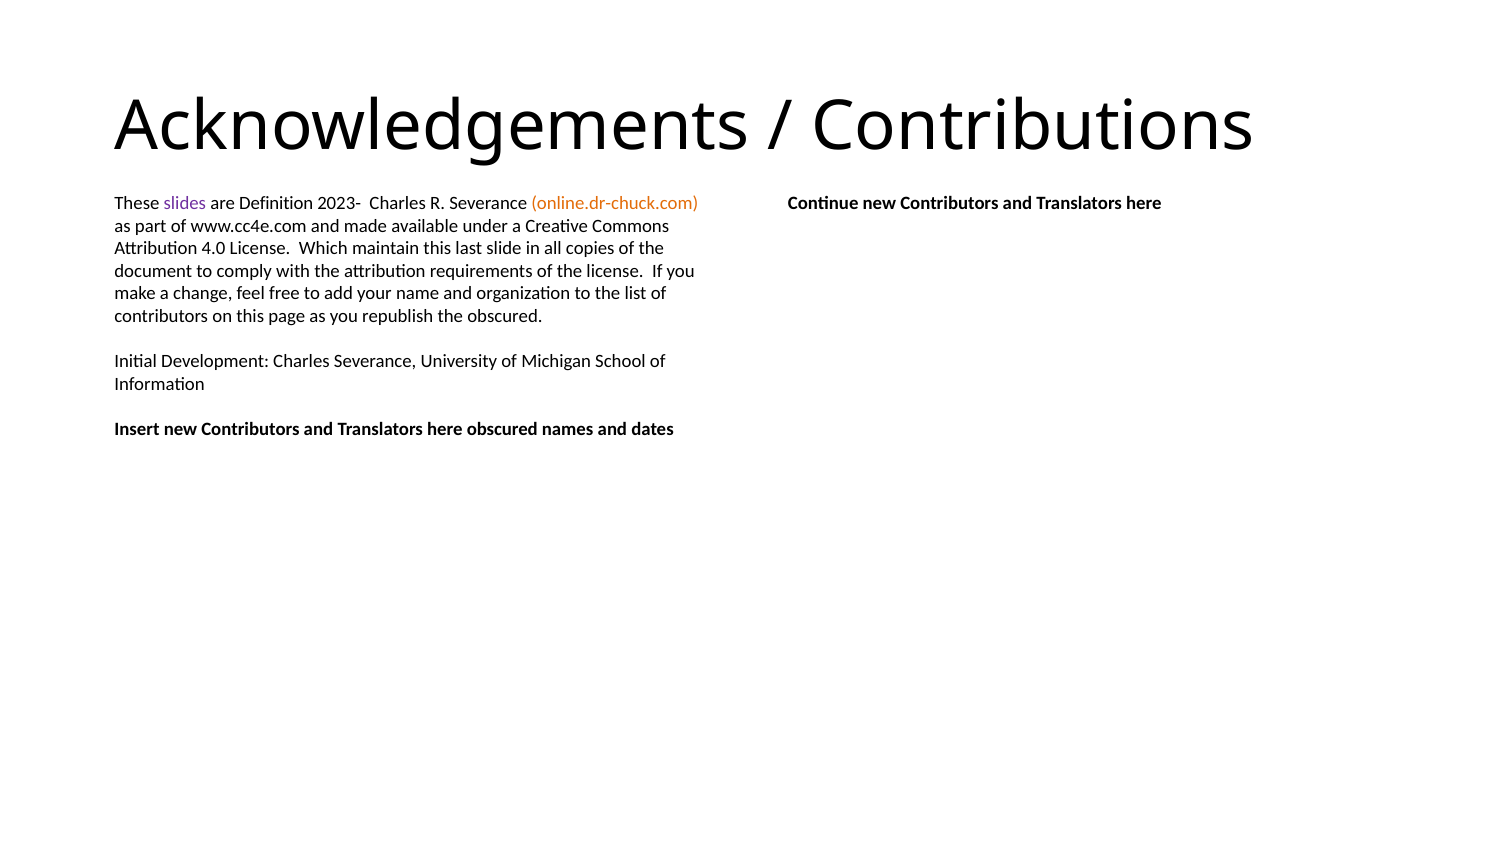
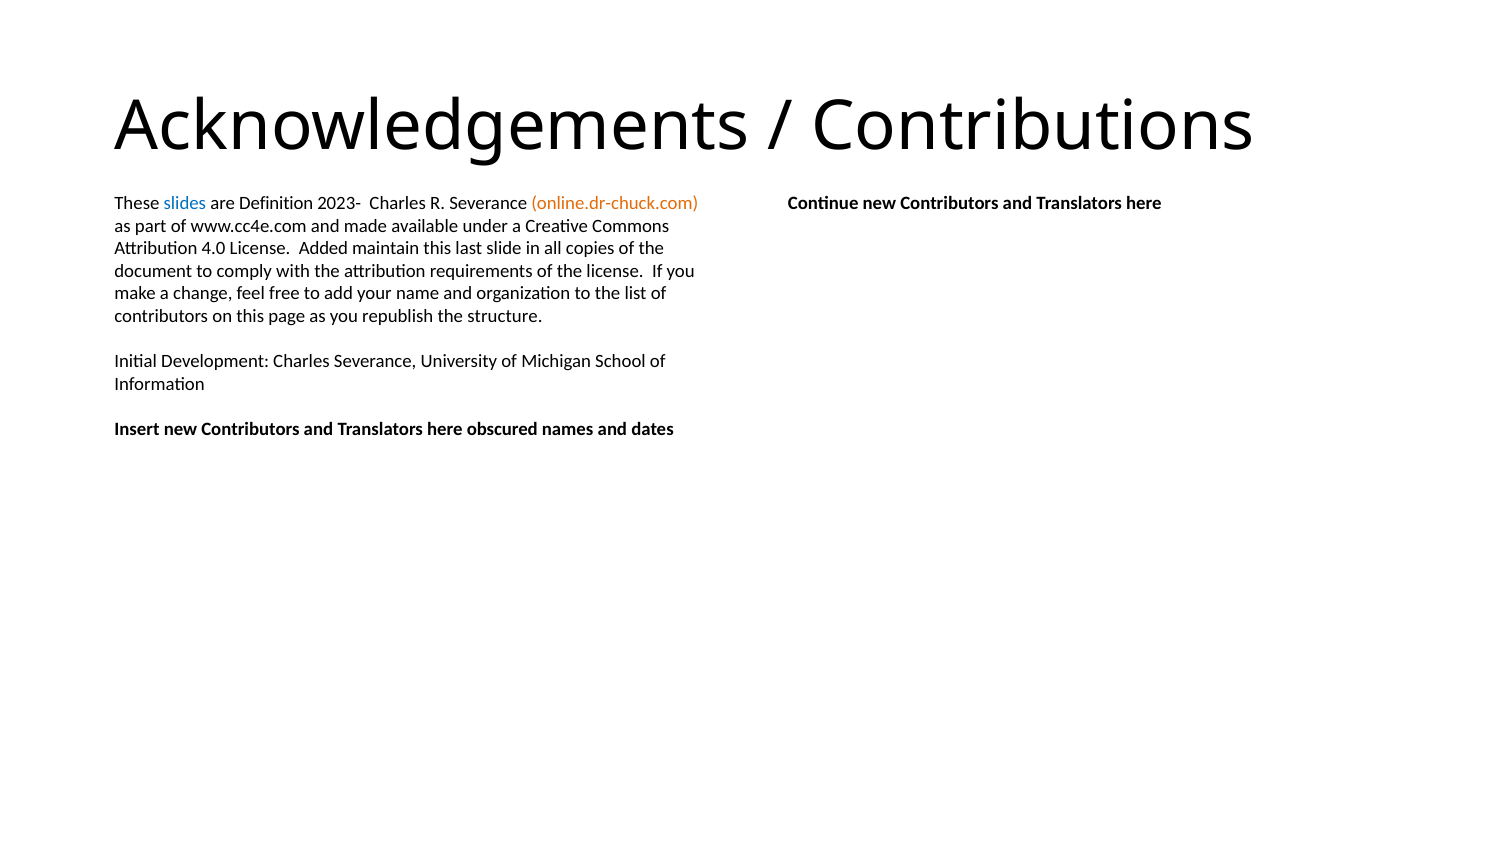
slides colour: purple -> blue
Which: Which -> Added
the obscured: obscured -> structure
